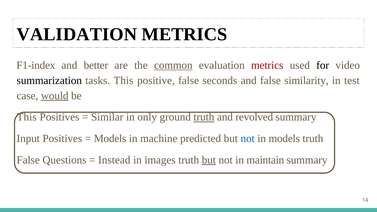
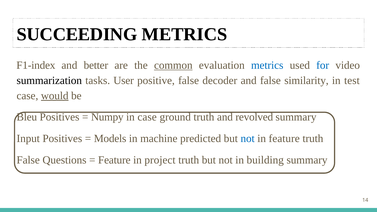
VALIDATION: VALIDATION -> SUCCEEDING
metrics at (267, 65) colour: red -> blue
for colour: black -> blue
tasks This: This -> User
seconds: seconds -> decoder
This at (27, 117): This -> Bleu
Similar: Similar -> Numpy
in only: only -> case
truth at (204, 117) underline: present -> none
in models: models -> feature
Instead at (114, 160): Instead -> Feature
images: images -> project
but at (209, 160) underline: present -> none
maintain: maintain -> building
